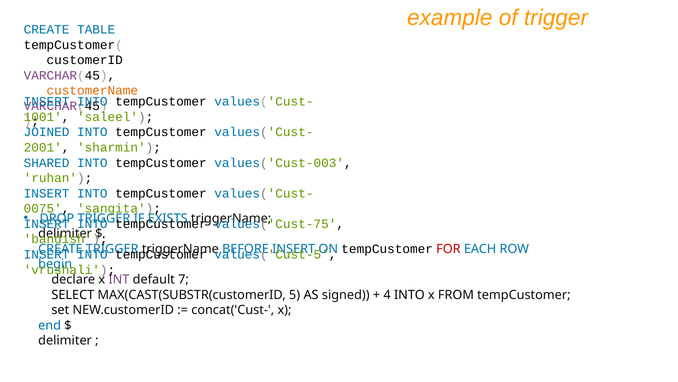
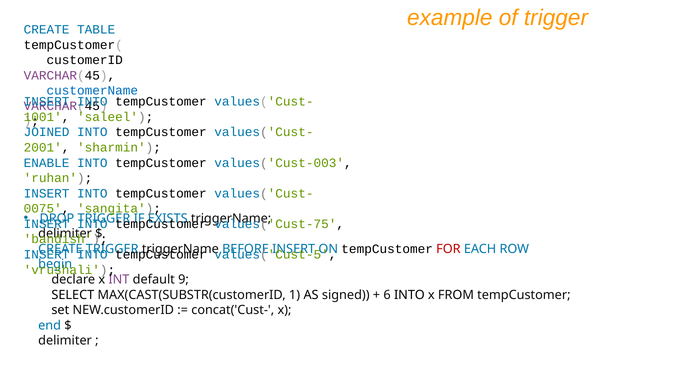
customerName colour: orange -> blue
SHARED: SHARED -> ENABLE
7: 7 -> 9
5: 5 -> 1
4: 4 -> 6
